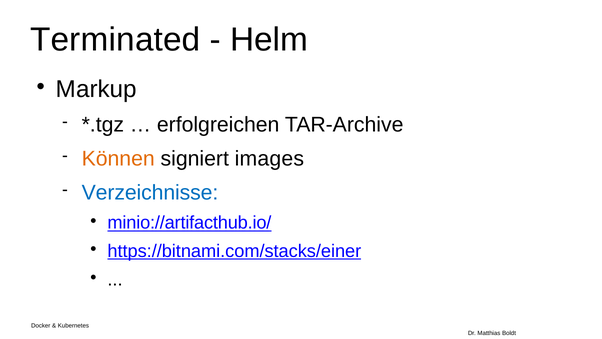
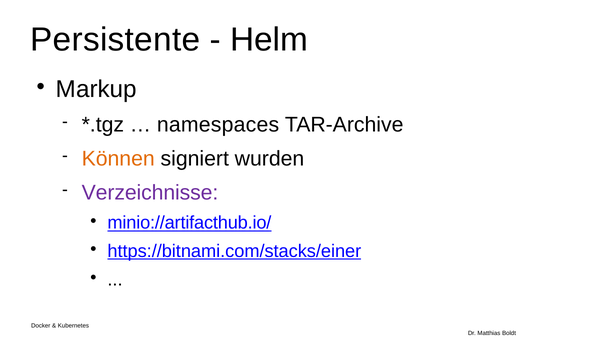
Terminated: Terminated -> Persistente
erfolgreichen: erfolgreichen -> namespaces
images: images -> wurden
Verzeichnisse colour: blue -> purple
